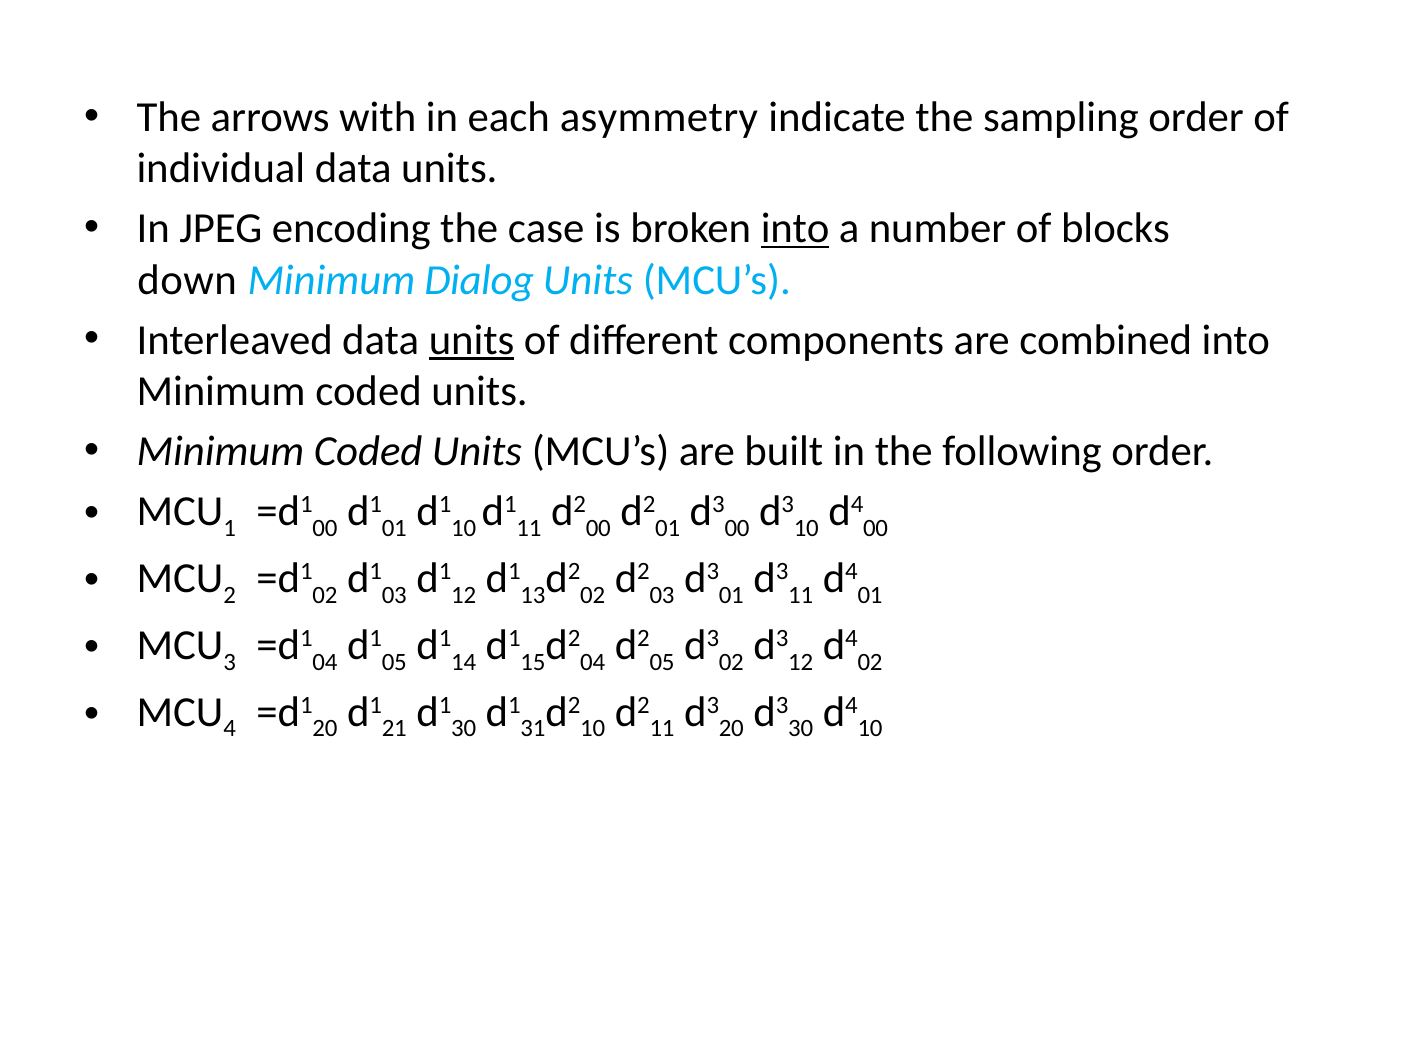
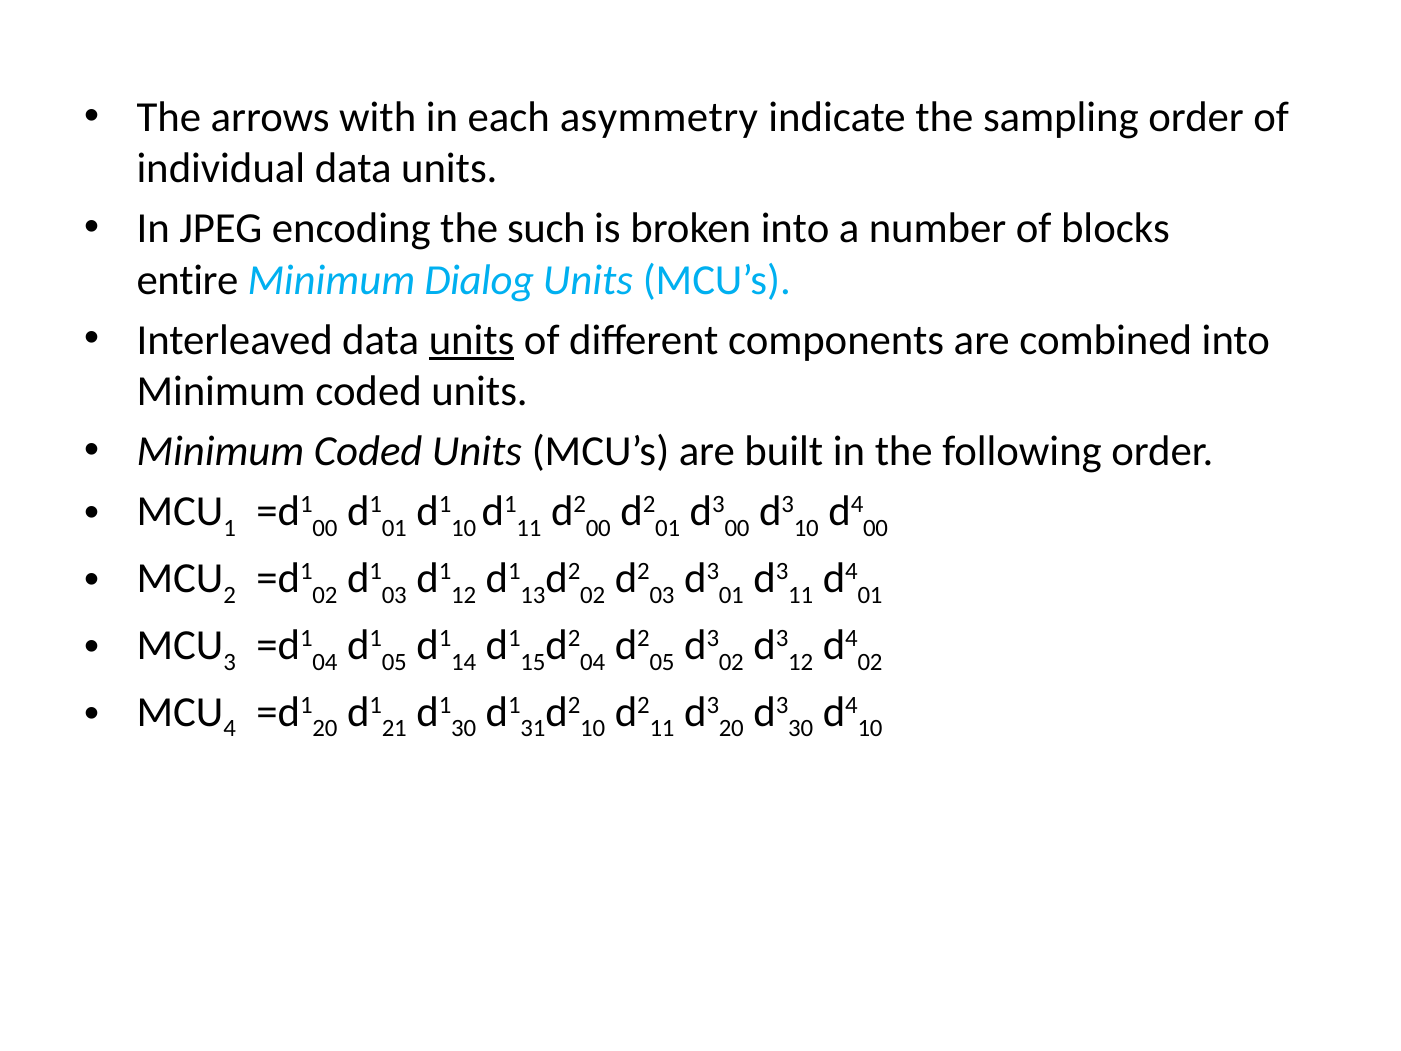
case: case -> such
into at (795, 229) underline: present -> none
down: down -> entire
